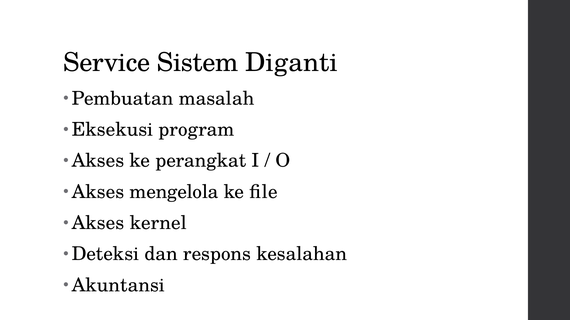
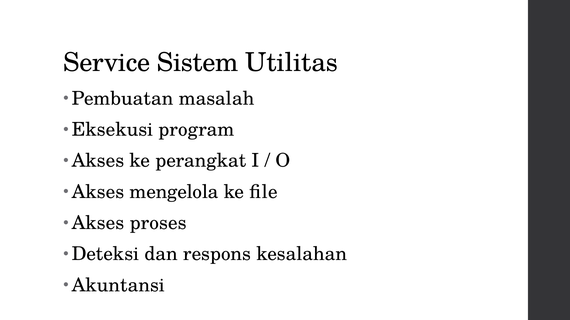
Diganti: Diganti -> Utilitas
kernel: kernel -> proses
